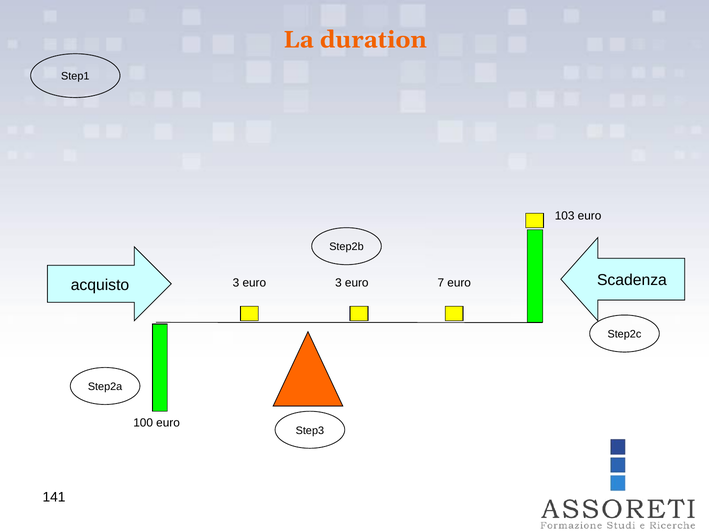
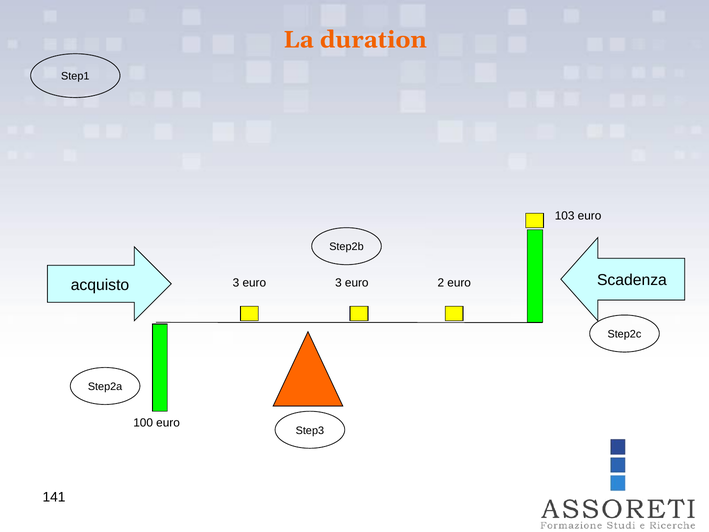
7: 7 -> 2
